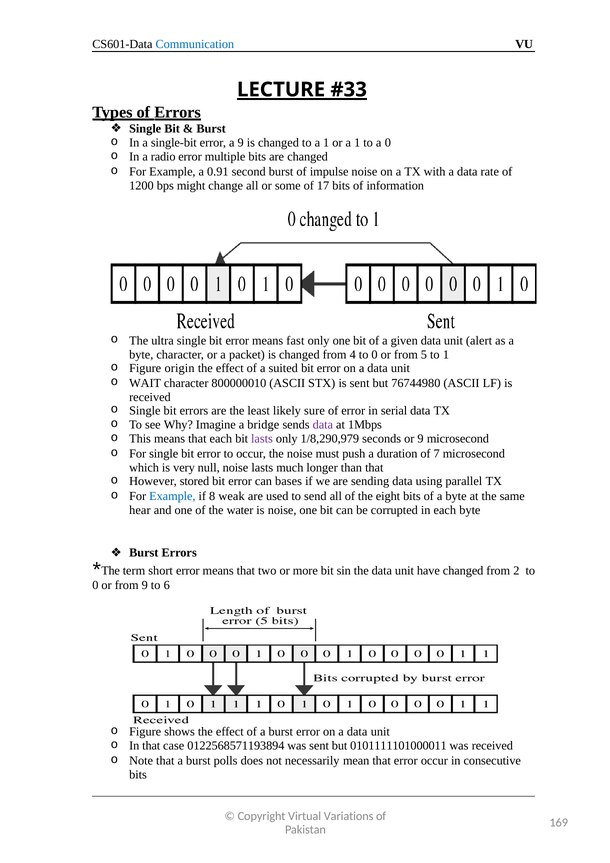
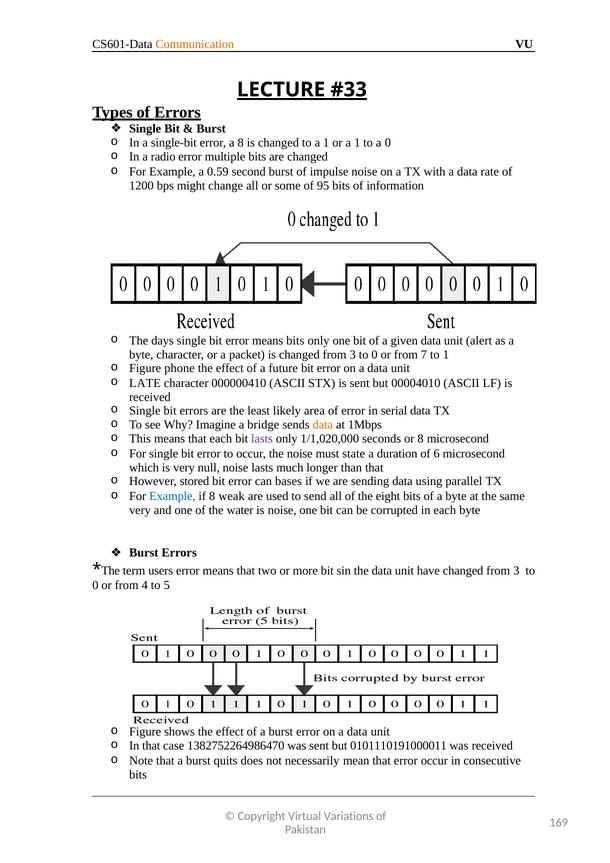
Communication colour: blue -> orange
a 9: 9 -> 8
0.91: 0.91 -> 0.59
17: 17 -> 95
ultra: ultra -> days
means fast: fast -> bits
is changed from 4: 4 -> 3
5: 5 -> 7
origin: origin -> phone
suited: suited -> future
WAIT: WAIT -> LATE
800000010: 800000010 -> 000000410
76744980: 76744980 -> 00004010
sure: sure -> area
data at (323, 425) colour: purple -> orange
1/8,290,979: 1/8,290,979 -> 1/1,020,000
or 9: 9 -> 8
push: push -> state
7: 7 -> 6
hear at (140, 510): hear -> very
short: short -> users
have changed from 2: 2 -> 3
from 9: 9 -> 4
6: 6 -> 5
0122568571193894: 0122568571193894 -> 1382752264986470
0101111101000011: 0101111101000011 -> 0101110191000011
polls: polls -> quits
